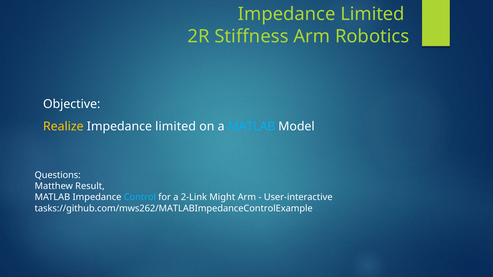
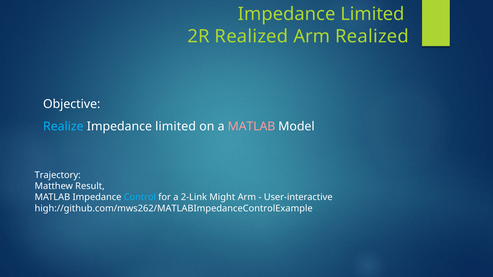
2R Stiffness: Stiffness -> Realized
Arm Robotics: Robotics -> Realized
Realize colour: yellow -> light blue
MATLAB at (251, 126) colour: light blue -> pink
Questions: Questions -> Trajectory
tasks://github.com/mws262/MATLABImpedanceControlExample: tasks://github.com/mws262/MATLABImpedanceControlExample -> high://github.com/mws262/MATLABImpedanceControlExample
